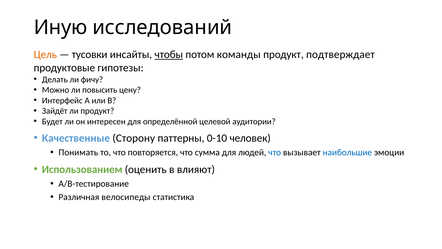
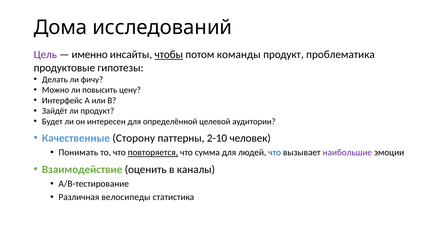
Иную: Иную -> Дома
Цель colour: orange -> purple
тусовки: тусовки -> именно
подтверждает: подтверждает -> проблематика
0-10: 0-10 -> 2-10
повторяется underline: none -> present
наибольшие colour: blue -> purple
Использованием: Использованием -> Взаимодействие
влияют: влияют -> каналы
